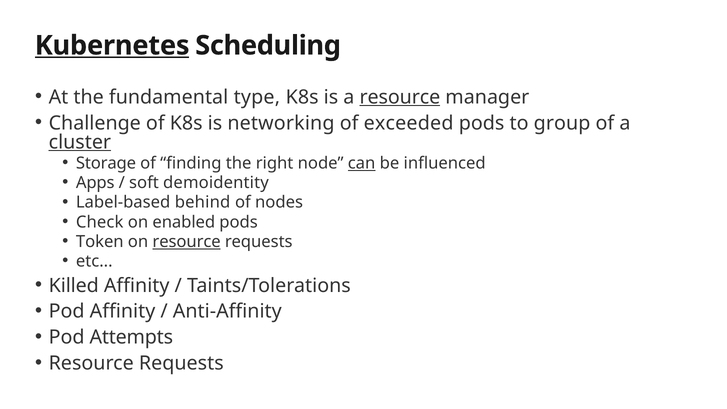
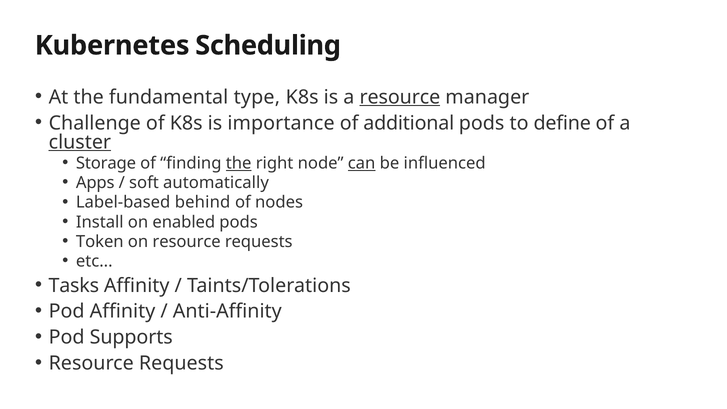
Kubernetes underline: present -> none
networking: networking -> importance
exceeded: exceeded -> additional
group: group -> define
the at (239, 163) underline: none -> present
demoidentity: demoidentity -> automatically
Check: Check -> Install
resource at (187, 242) underline: present -> none
Killed: Killed -> Tasks
Attempts: Attempts -> Supports
